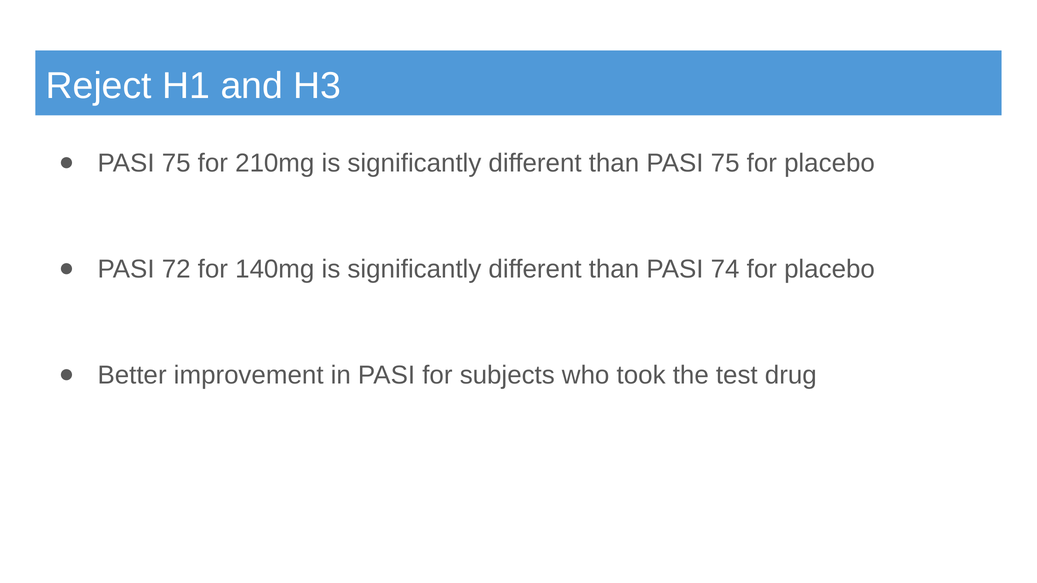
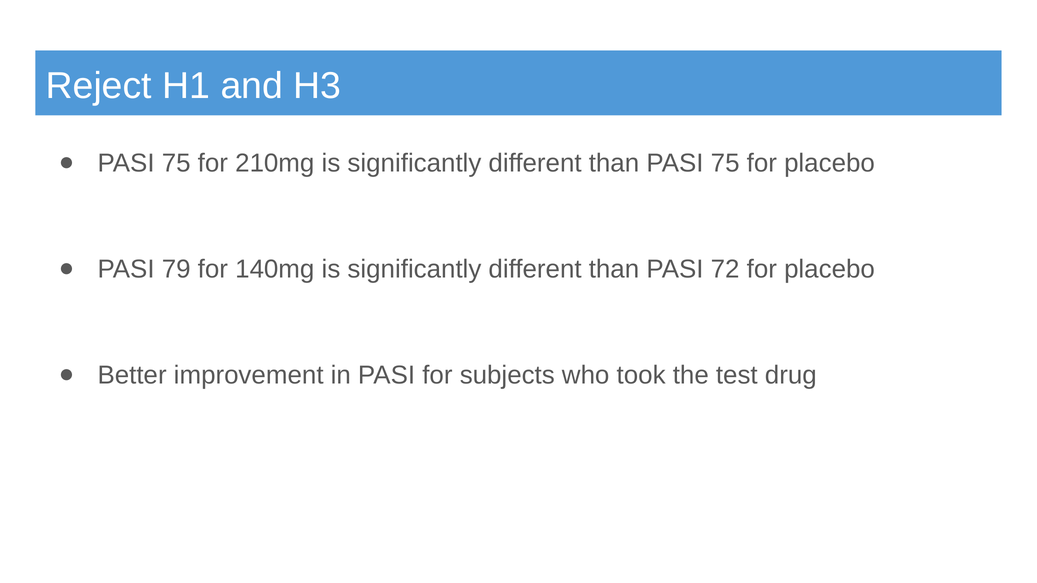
72: 72 -> 79
74: 74 -> 72
